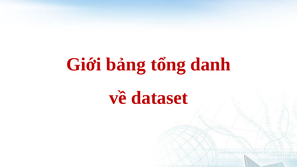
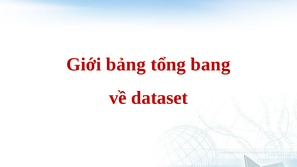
danh: danh -> bang
